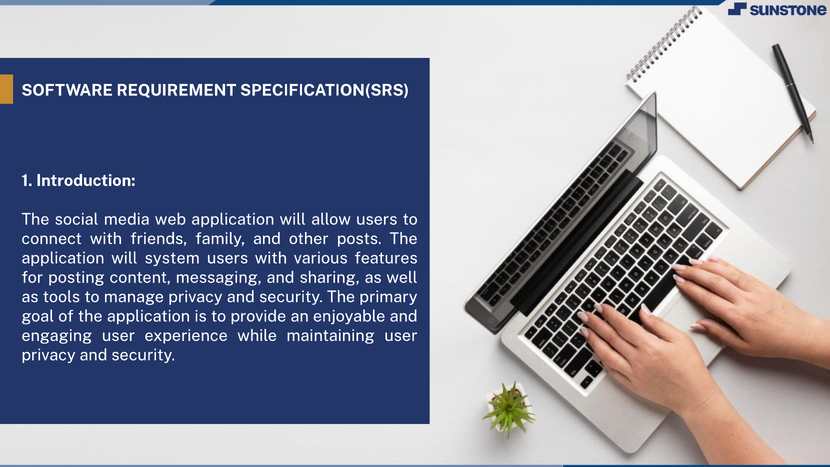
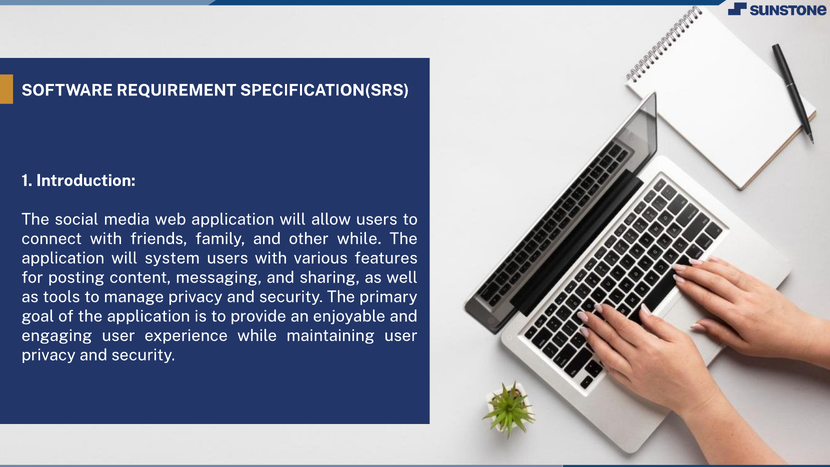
other posts: posts -> while
